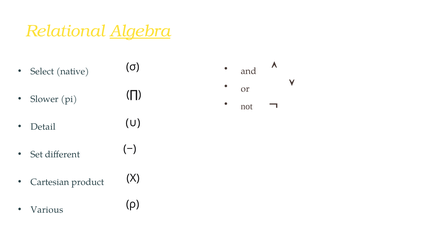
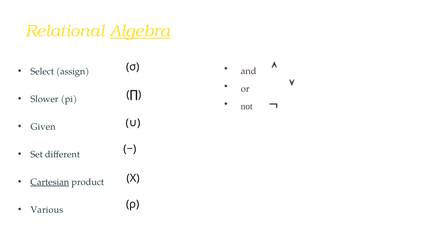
native: native -> assign
Detail: Detail -> Given
Cartesian underline: none -> present
